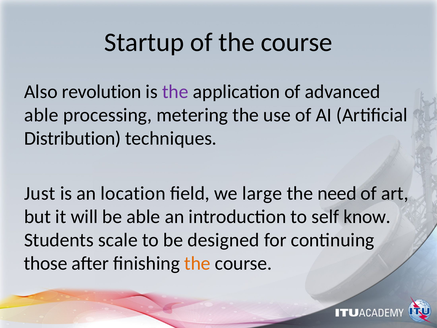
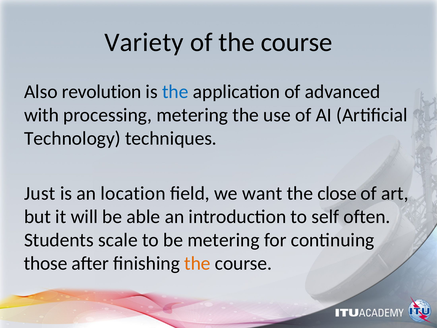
Startup: Startup -> Variety
the at (175, 92) colour: purple -> blue
able at (41, 115): able -> with
Distribution: Distribution -> Technology
large: large -> want
need: need -> close
know: know -> often
be designed: designed -> metering
